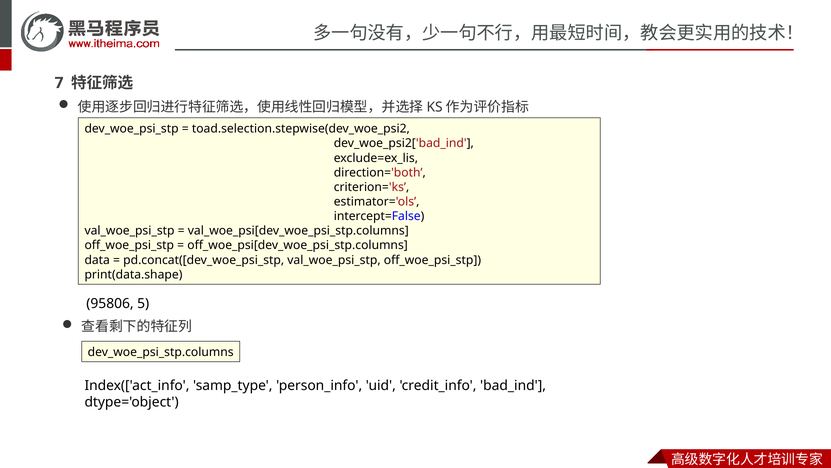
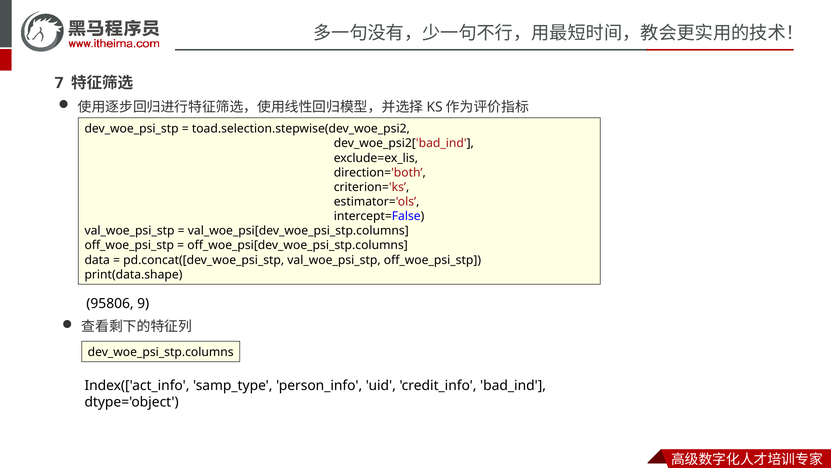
5: 5 -> 9
